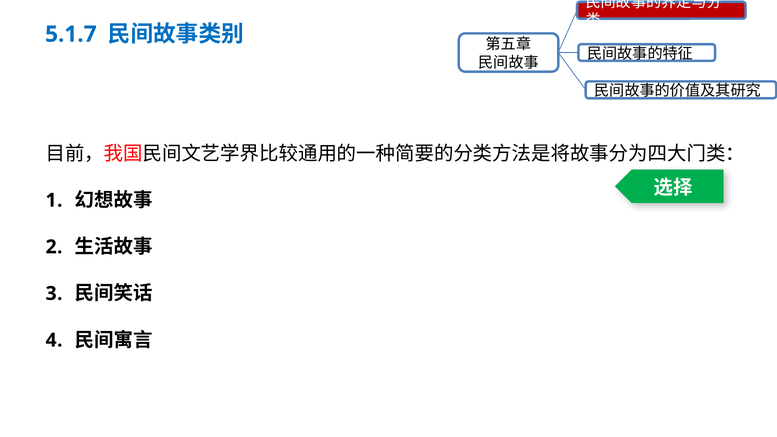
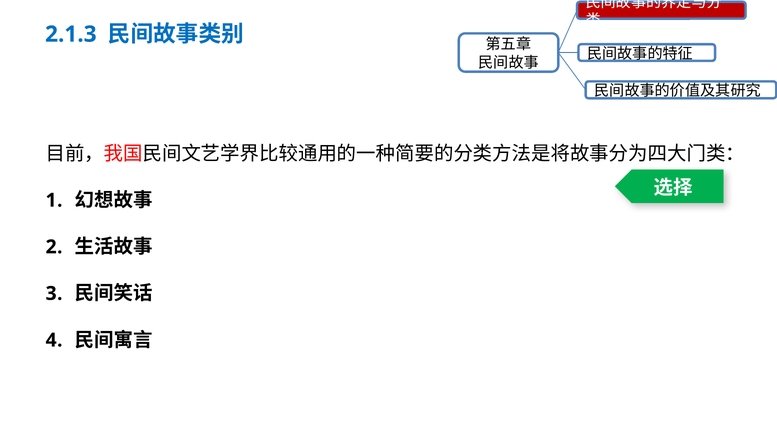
5.1.7: 5.1.7 -> 2.1.3
